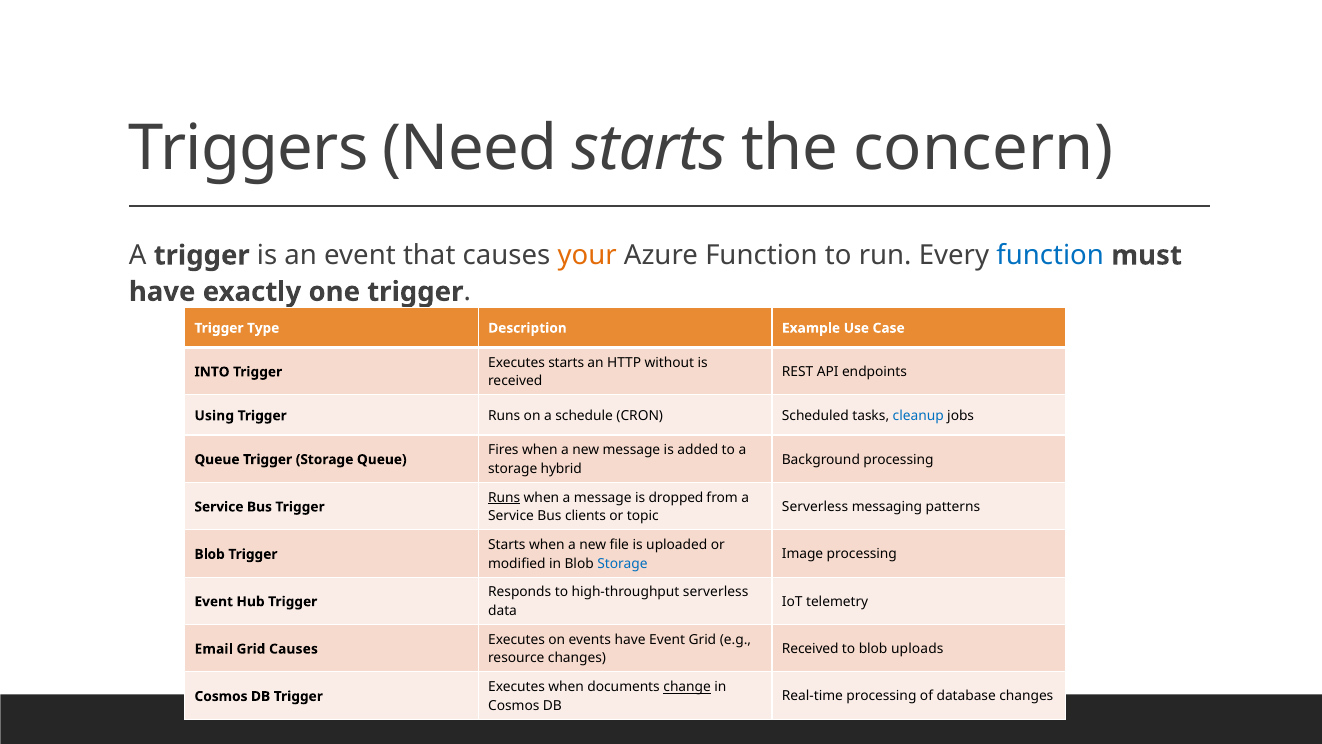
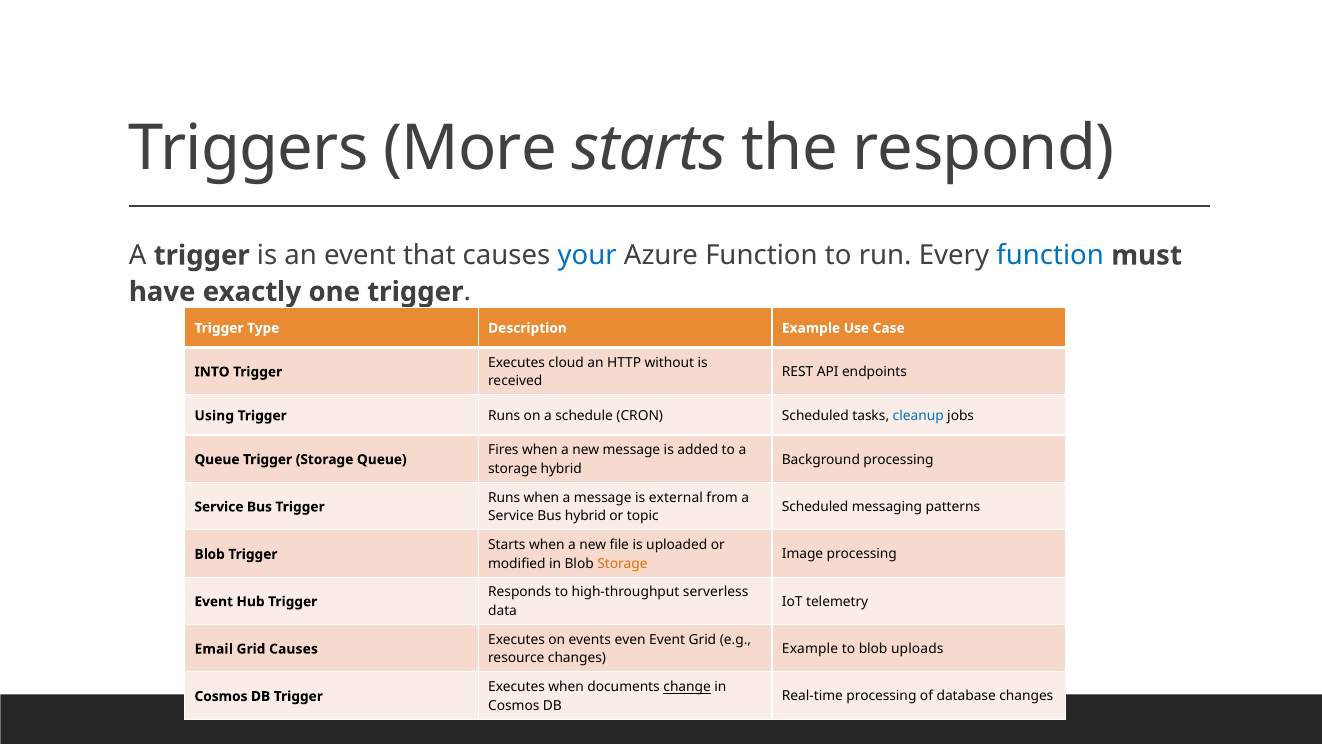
Need: Need -> More
concern: concern -> respond
your colour: orange -> blue
Executes starts: starts -> cloud
Runs at (504, 497) underline: present -> none
dropped: dropped -> external
Serverless at (815, 507): Serverless -> Scheduled
Bus clients: clients -> hybrid
Storage at (622, 563) colour: blue -> orange
events have: have -> even
Received at (810, 649): Received -> Example
